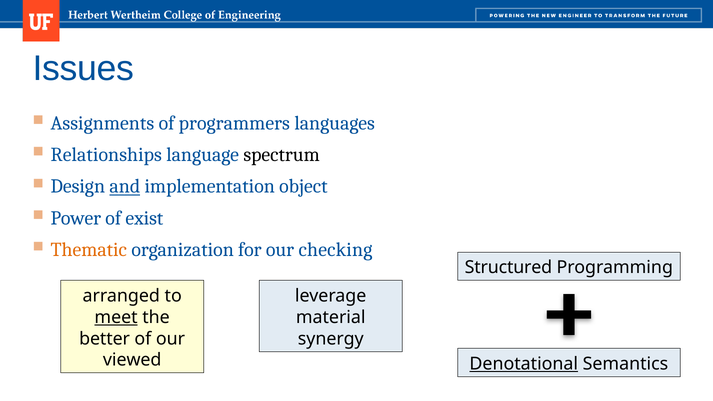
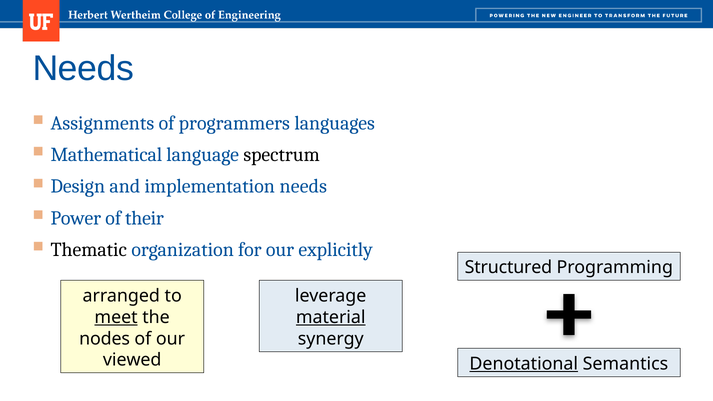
Issues at (83, 68): Issues -> Needs
Relationships: Relationships -> Mathematical
and underline: present -> none
implementation object: object -> needs
exist: exist -> their
Thematic colour: orange -> black
checking: checking -> explicitly
material underline: none -> present
better: better -> nodes
